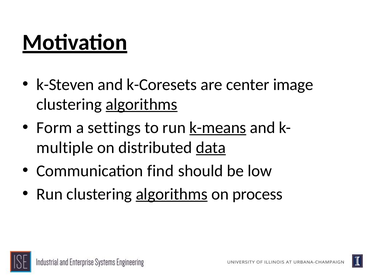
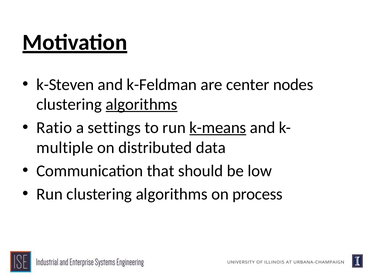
k-Coresets: k-Coresets -> k-Feldman
image: image -> nodes
Form: Form -> Ratio
data underline: present -> none
find: find -> that
algorithms at (172, 194) underline: present -> none
